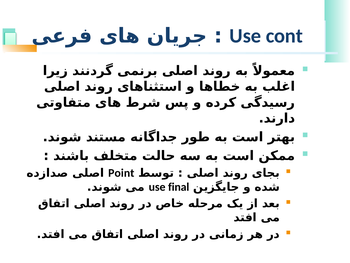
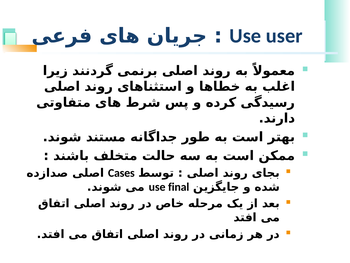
cont: cont -> user
Point: Point -> Cases
